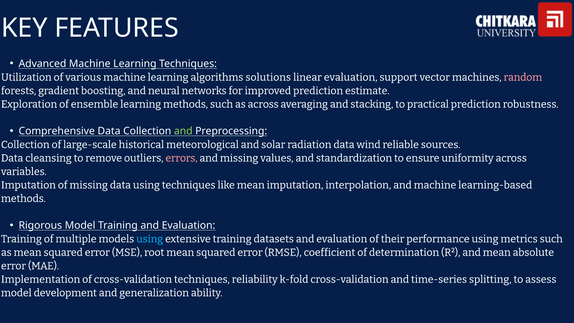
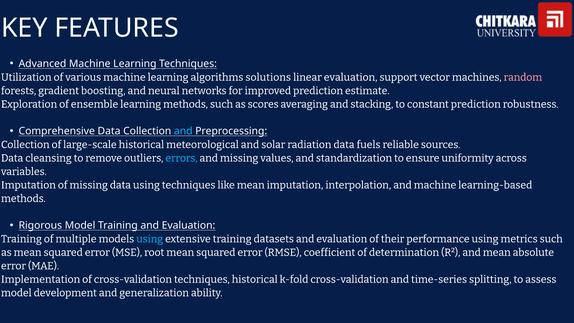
as across: across -> scores
practical: practical -> constant
and at (183, 131) colour: light green -> light blue
wind: wind -> fuels
errors colour: pink -> light blue
techniques reliability: reliability -> historical
